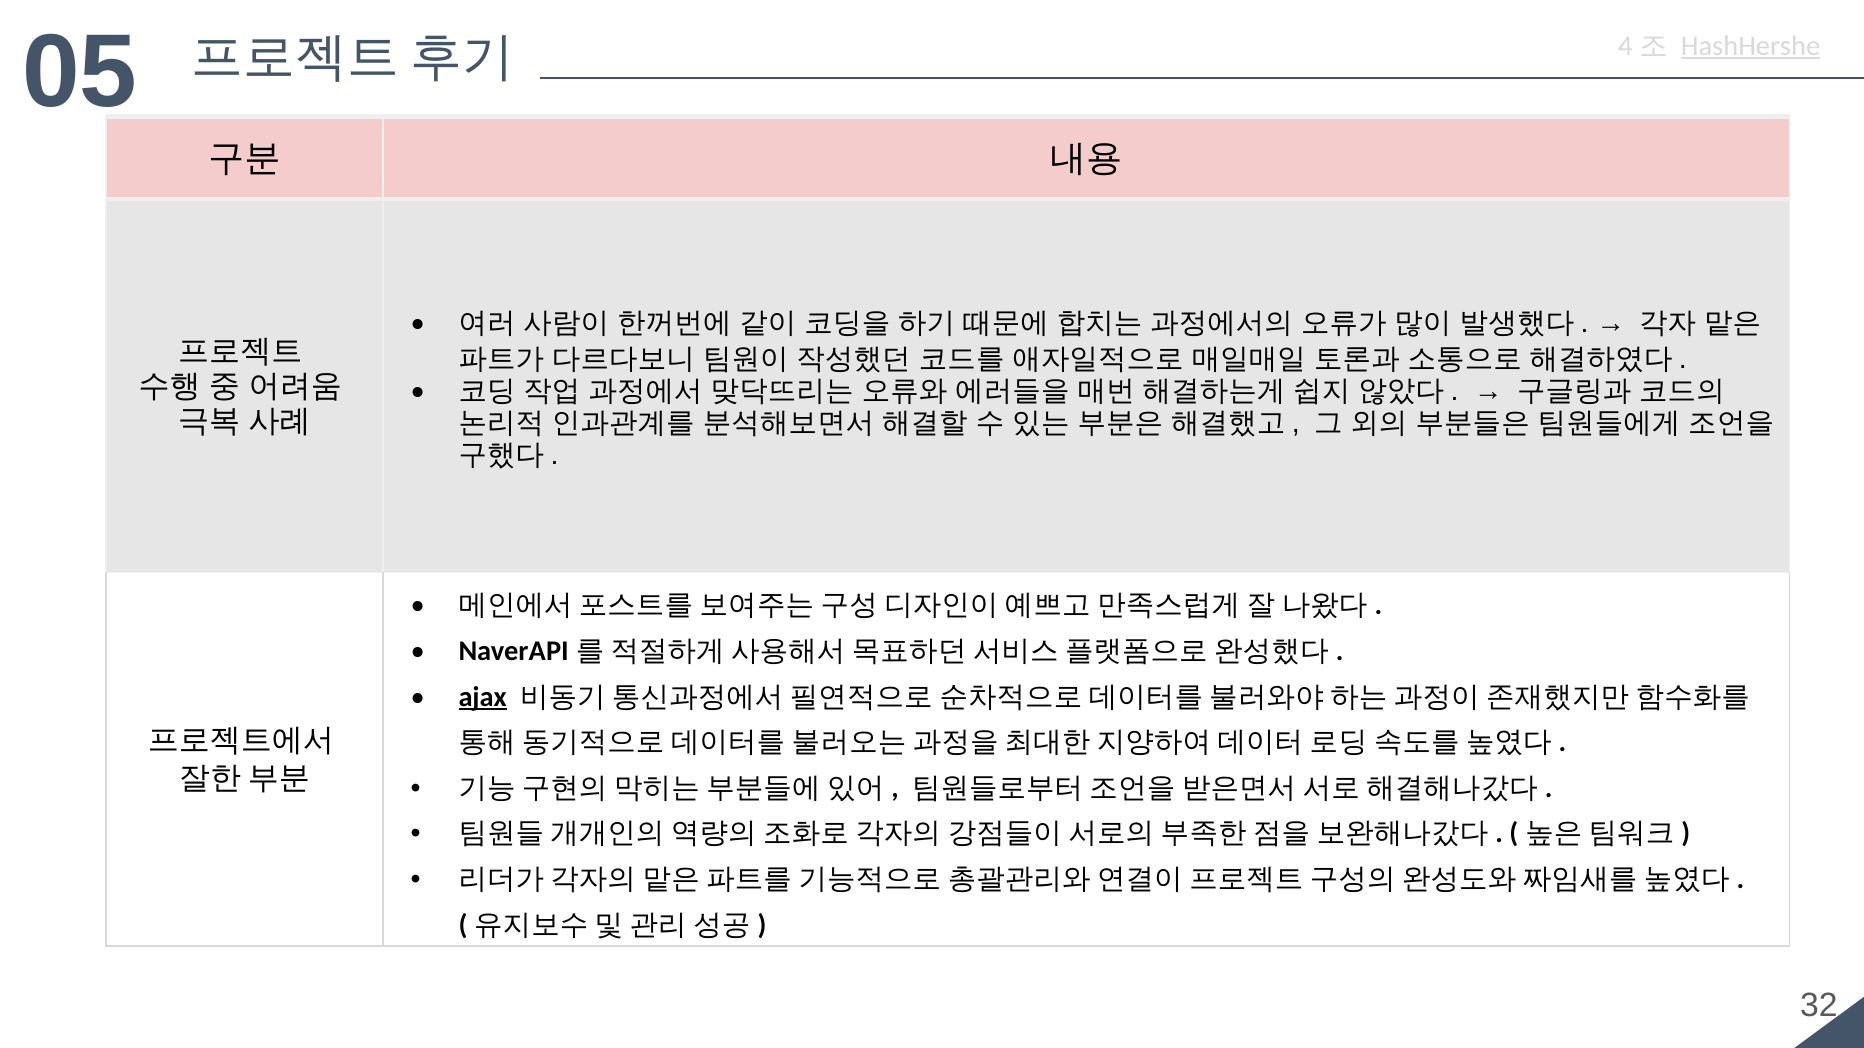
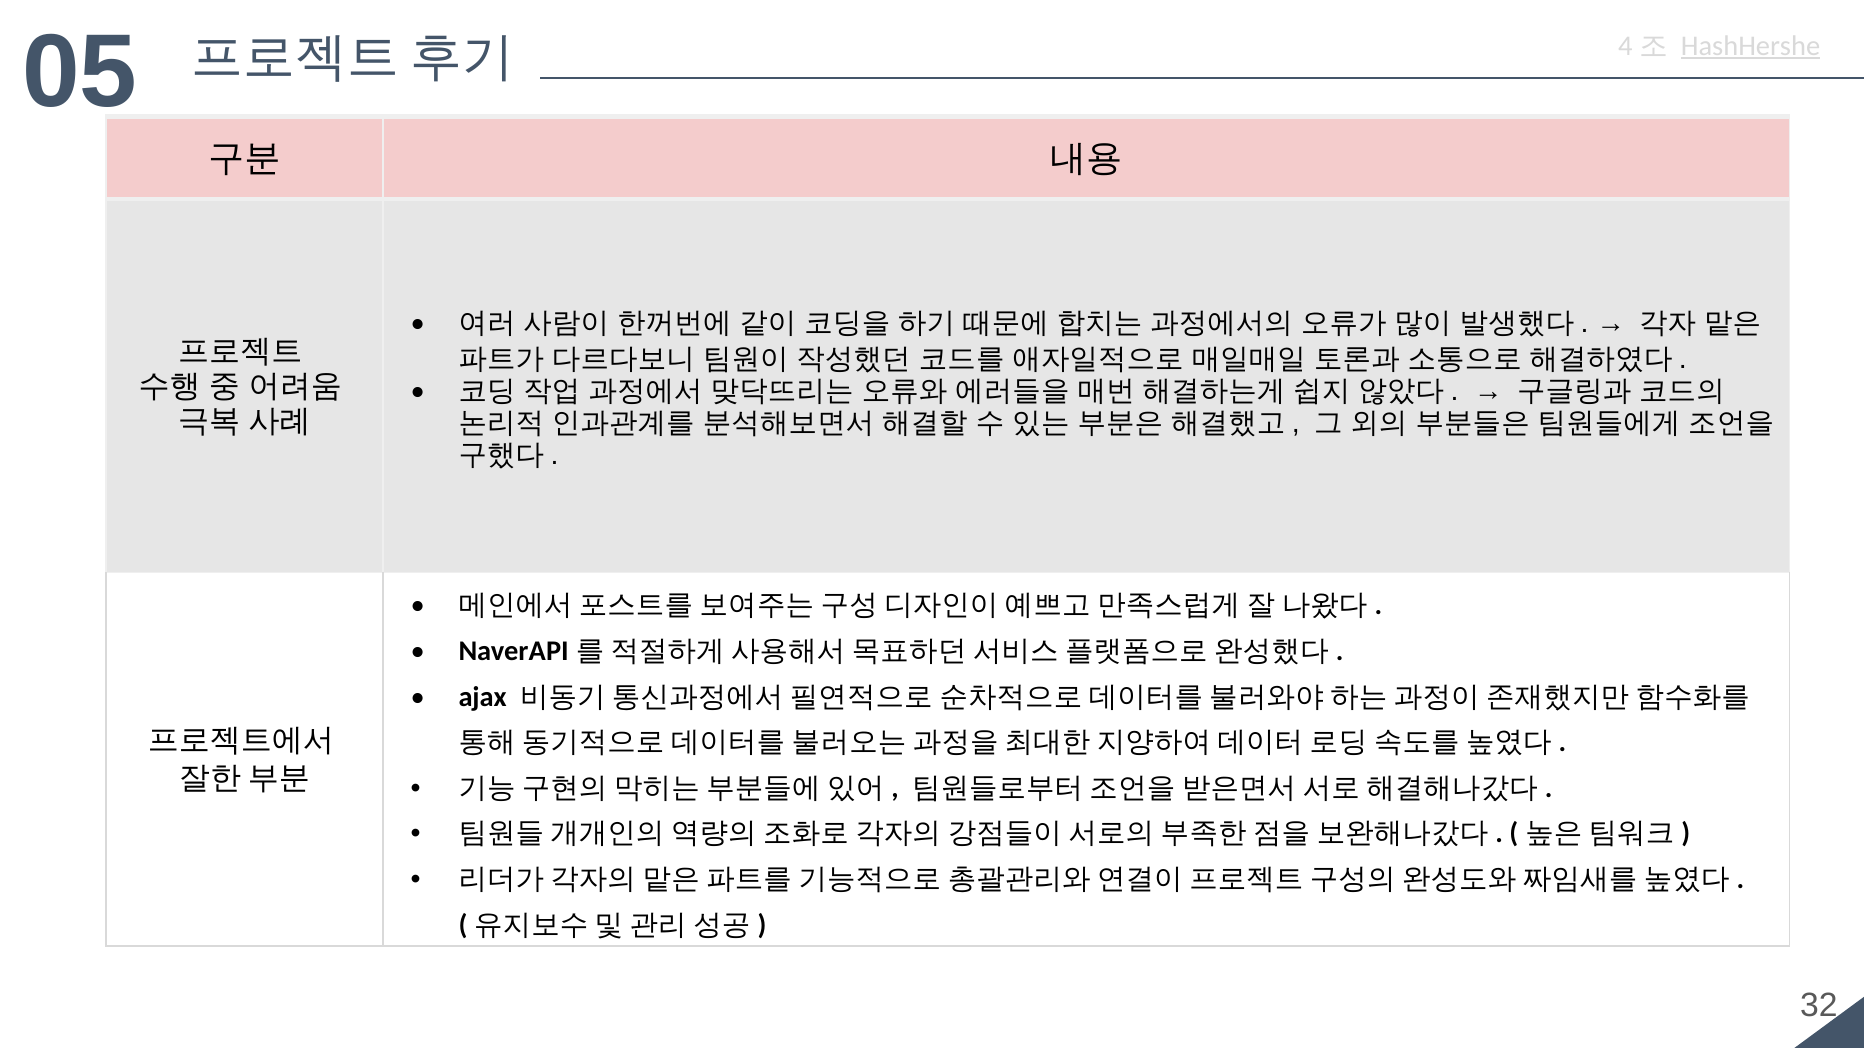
ajax underline: present -> none
